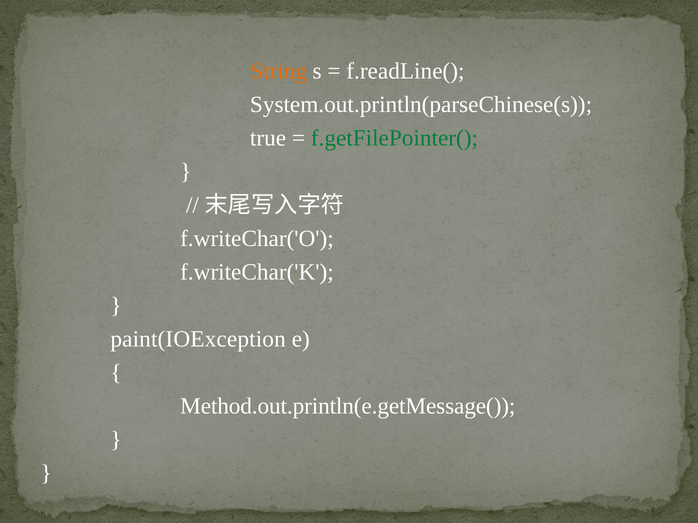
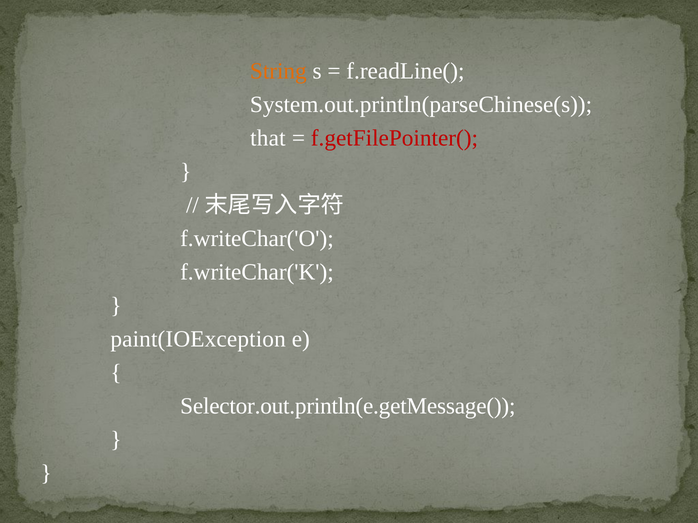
true: true -> that
f.getFilePointer( colour: green -> red
Method.out.println(e.getMessage(: Method.out.println(e.getMessage( -> Selector.out.println(e.getMessage(
